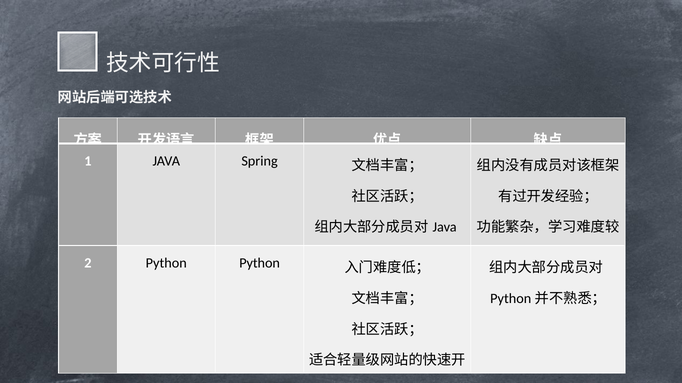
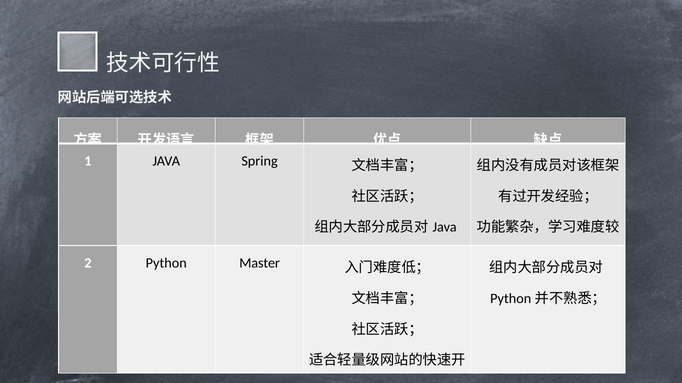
Python Python: Python -> Master
